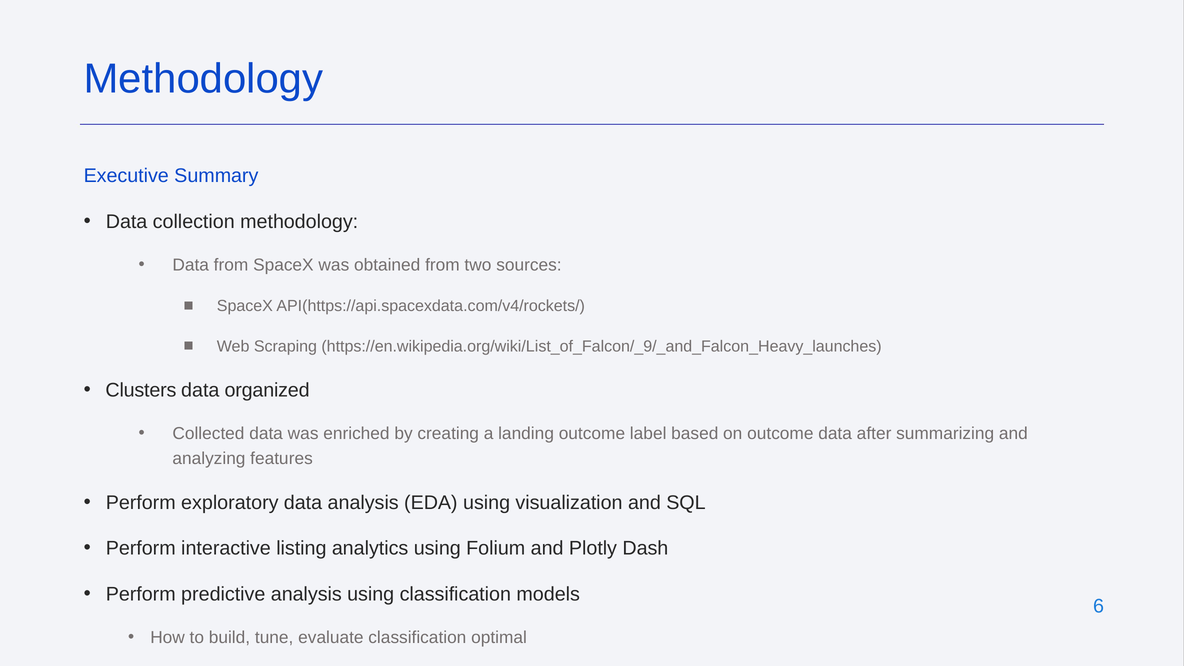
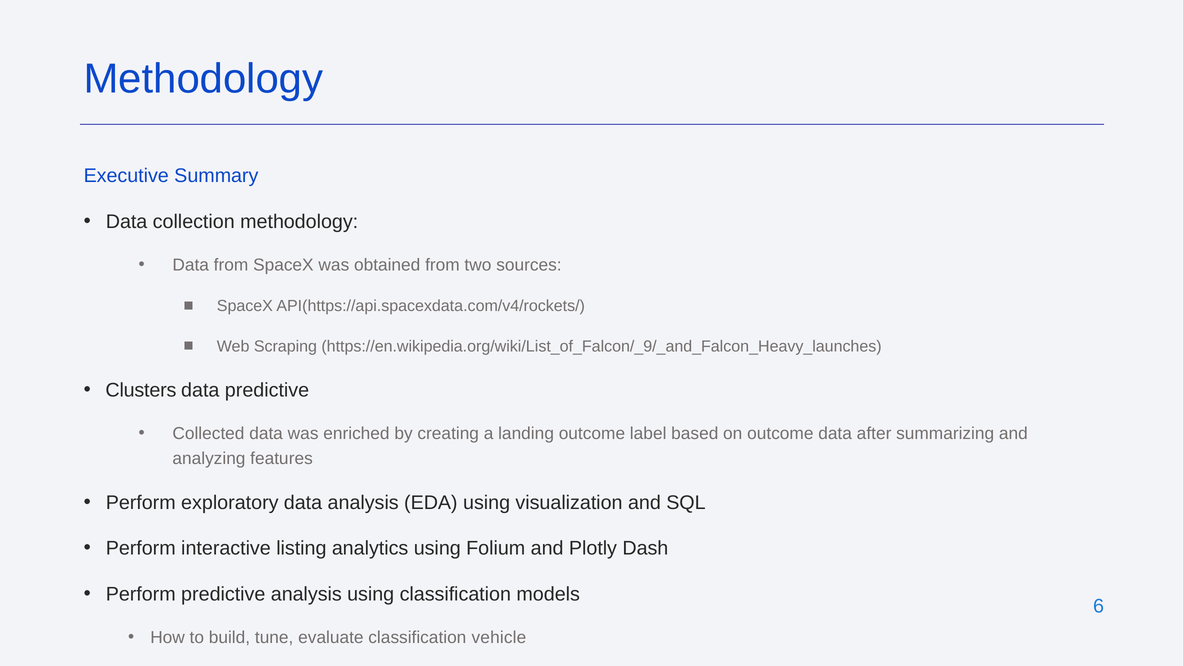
data organized: organized -> predictive
optimal: optimal -> vehicle
